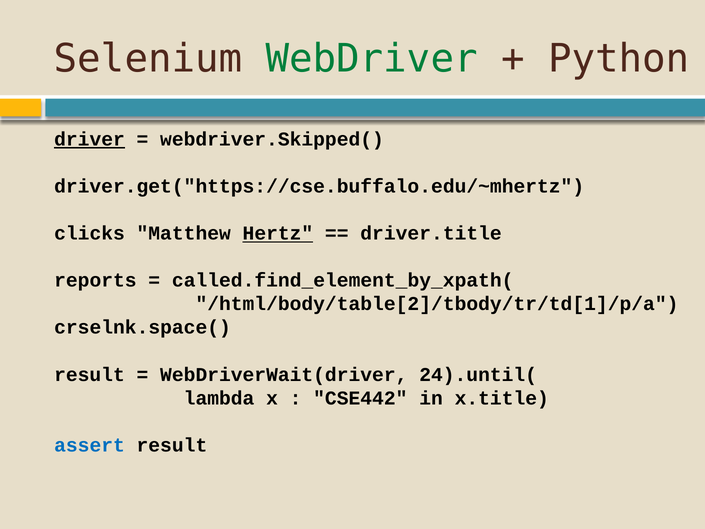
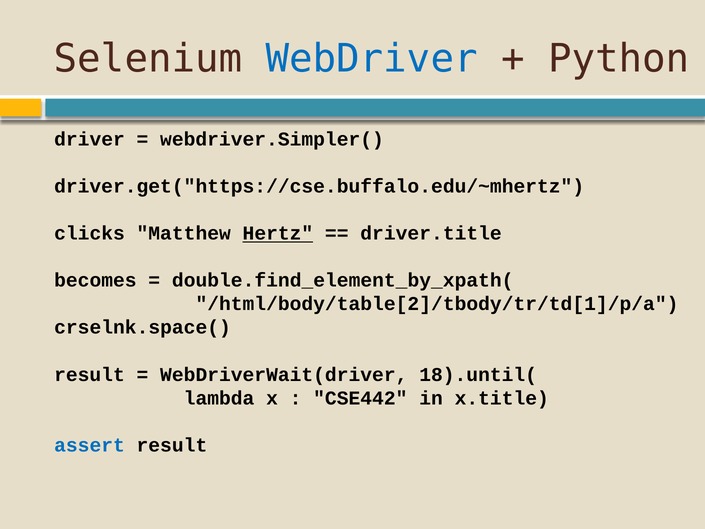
WebDriver colour: green -> blue
driver underline: present -> none
webdriver.Skipped(: webdriver.Skipped( -> webdriver.Simpler(
reports: reports -> becomes
called.find_element_by_xpath(: called.find_element_by_xpath( -> double.find_element_by_xpath(
24).until(: 24).until( -> 18).until(
